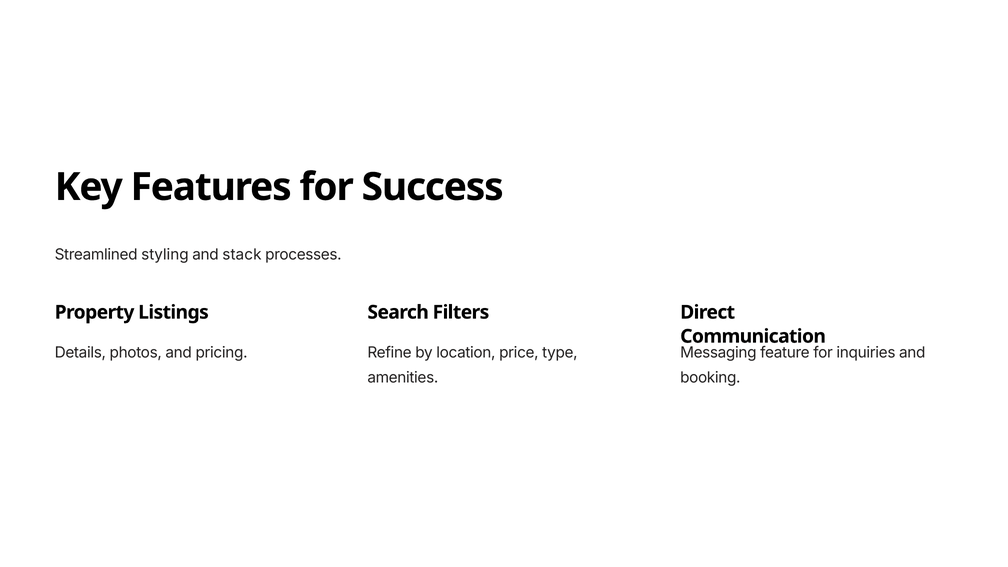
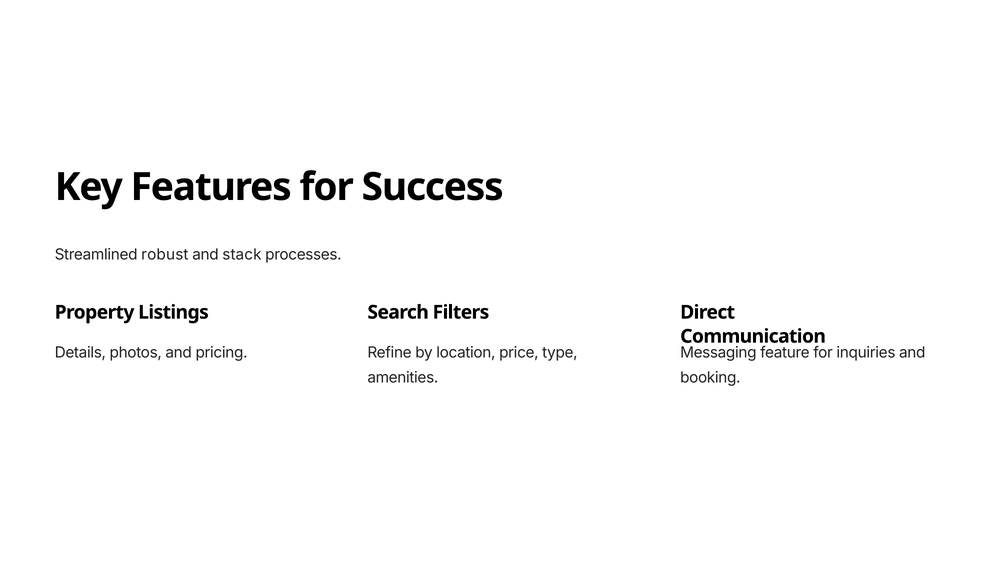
styling: styling -> robust
